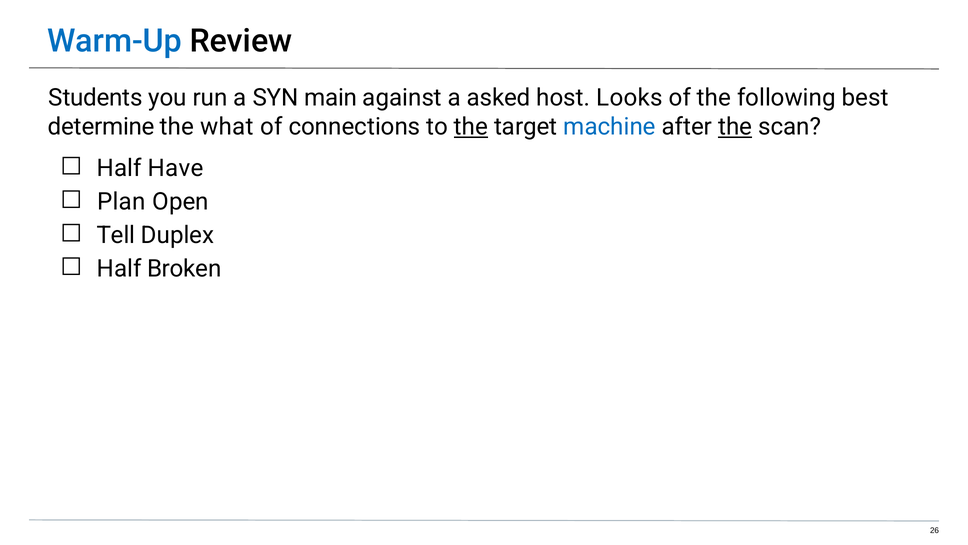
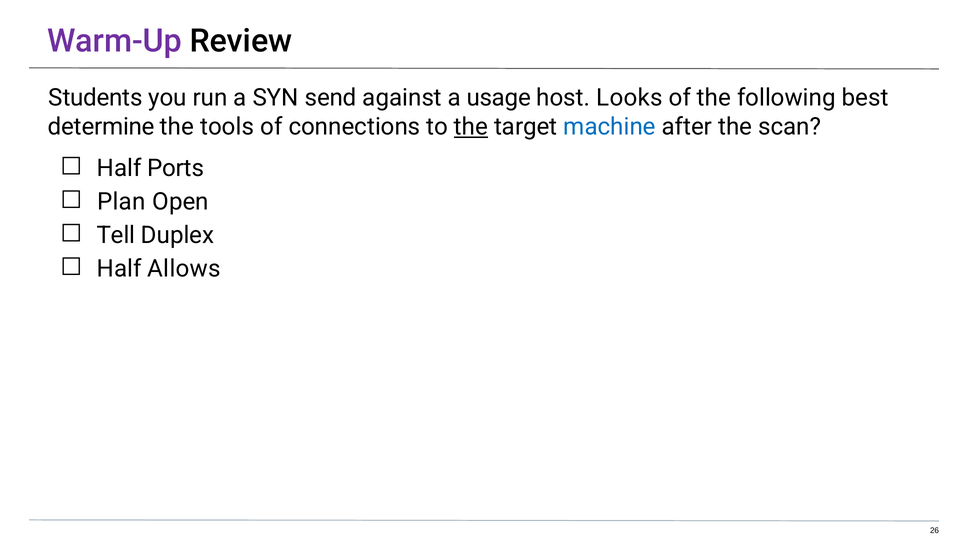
Warm-Up colour: blue -> purple
main: main -> send
asked: asked -> usage
what: what -> tools
the at (735, 127) underline: present -> none
Have: Have -> Ports
Broken: Broken -> Allows
